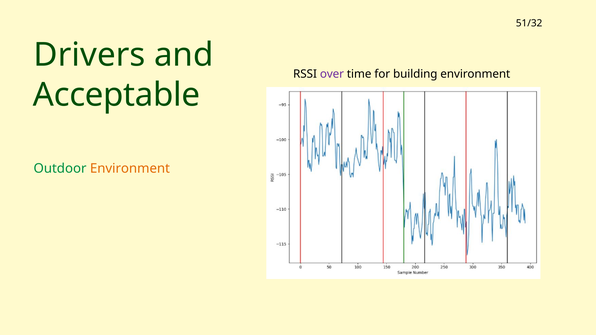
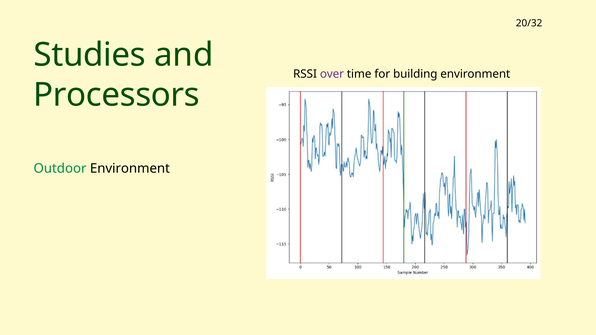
51/32: 51/32 -> 20/32
Drivers: Drivers -> Studies
Acceptable: Acceptable -> Processors
Environment at (130, 169) colour: orange -> black
